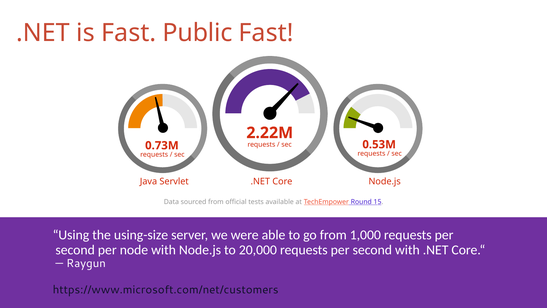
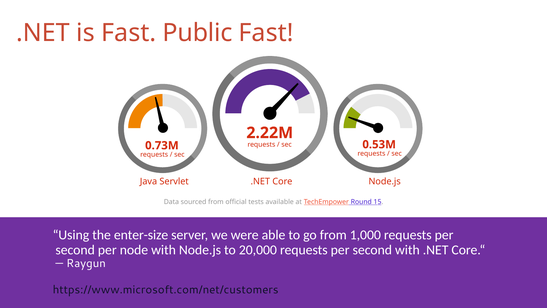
using-size: using-size -> enter-size
